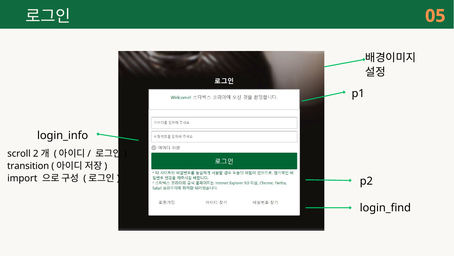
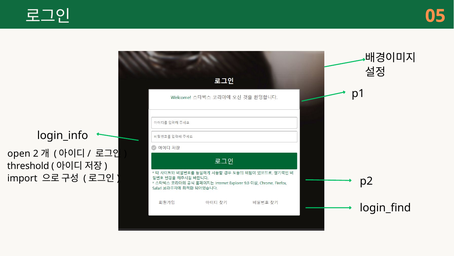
scroll: scroll -> open
transition: transition -> threshold
